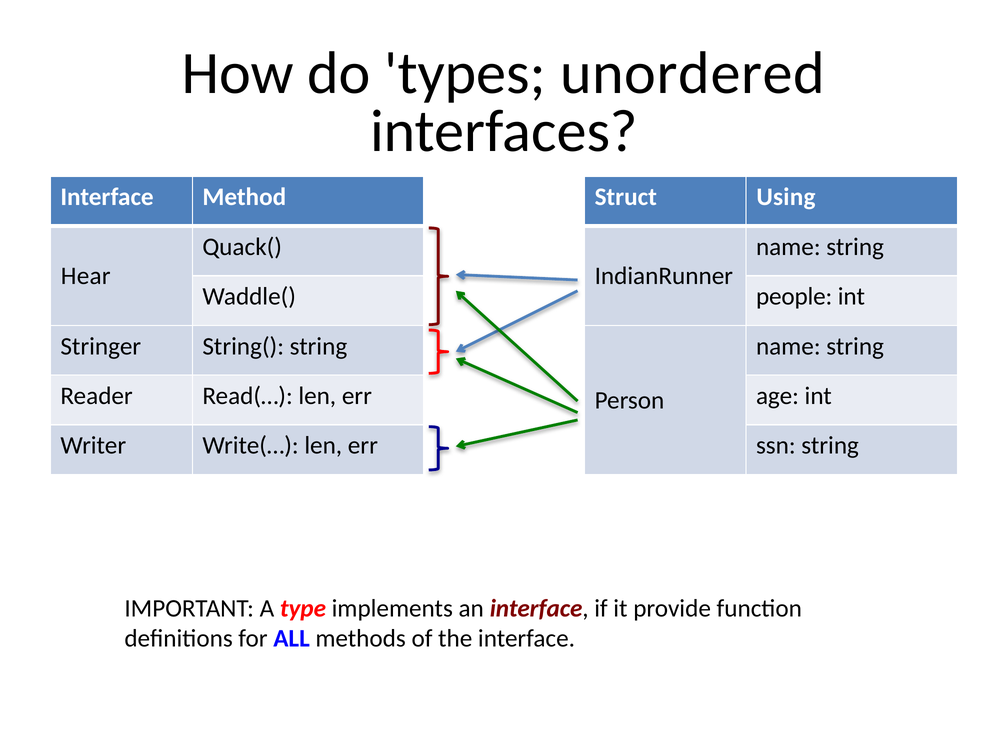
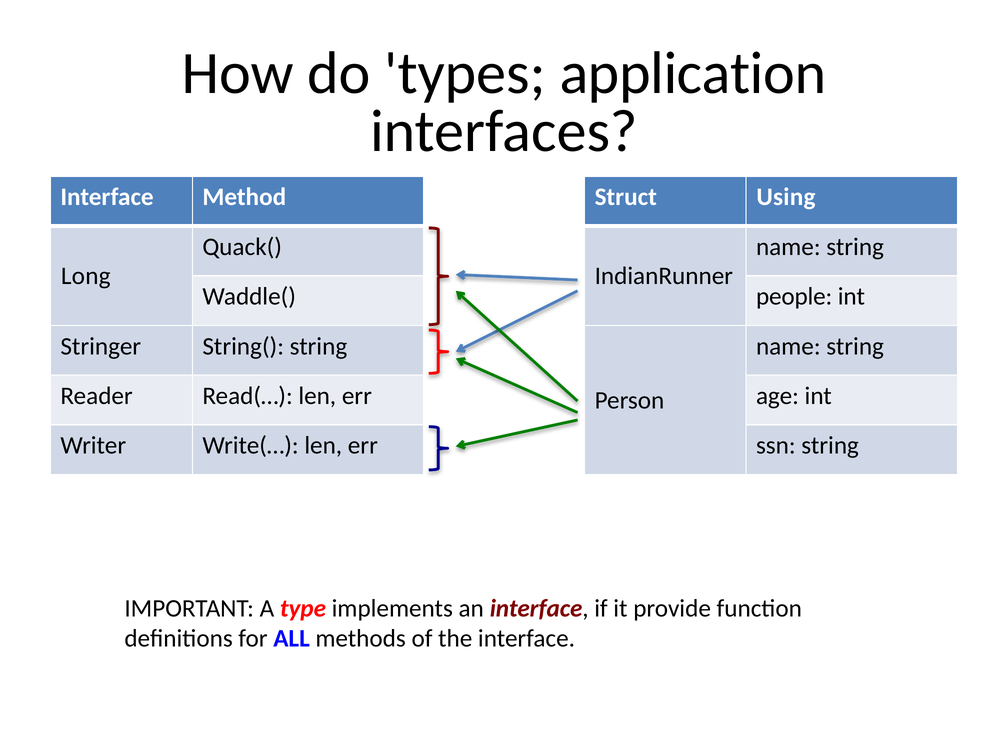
unordered: unordered -> application
Hear: Hear -> Long
